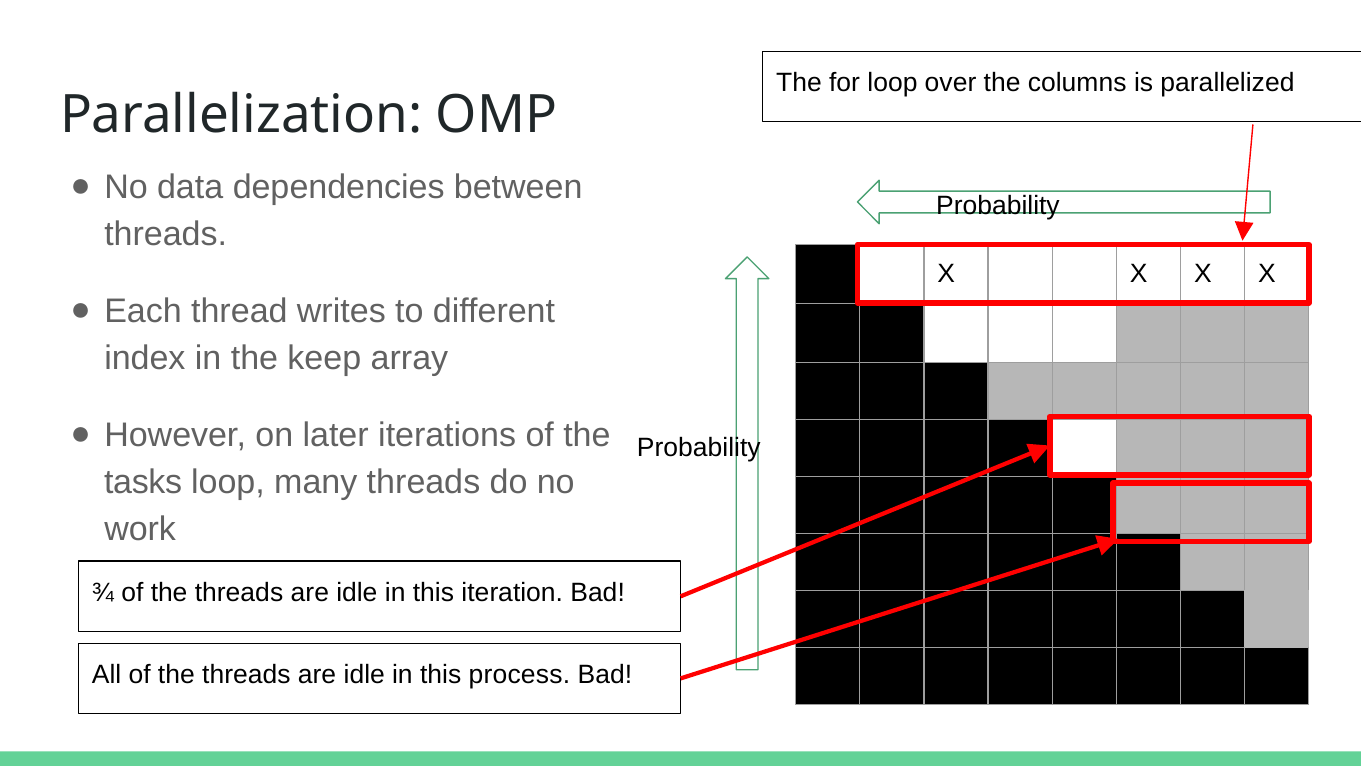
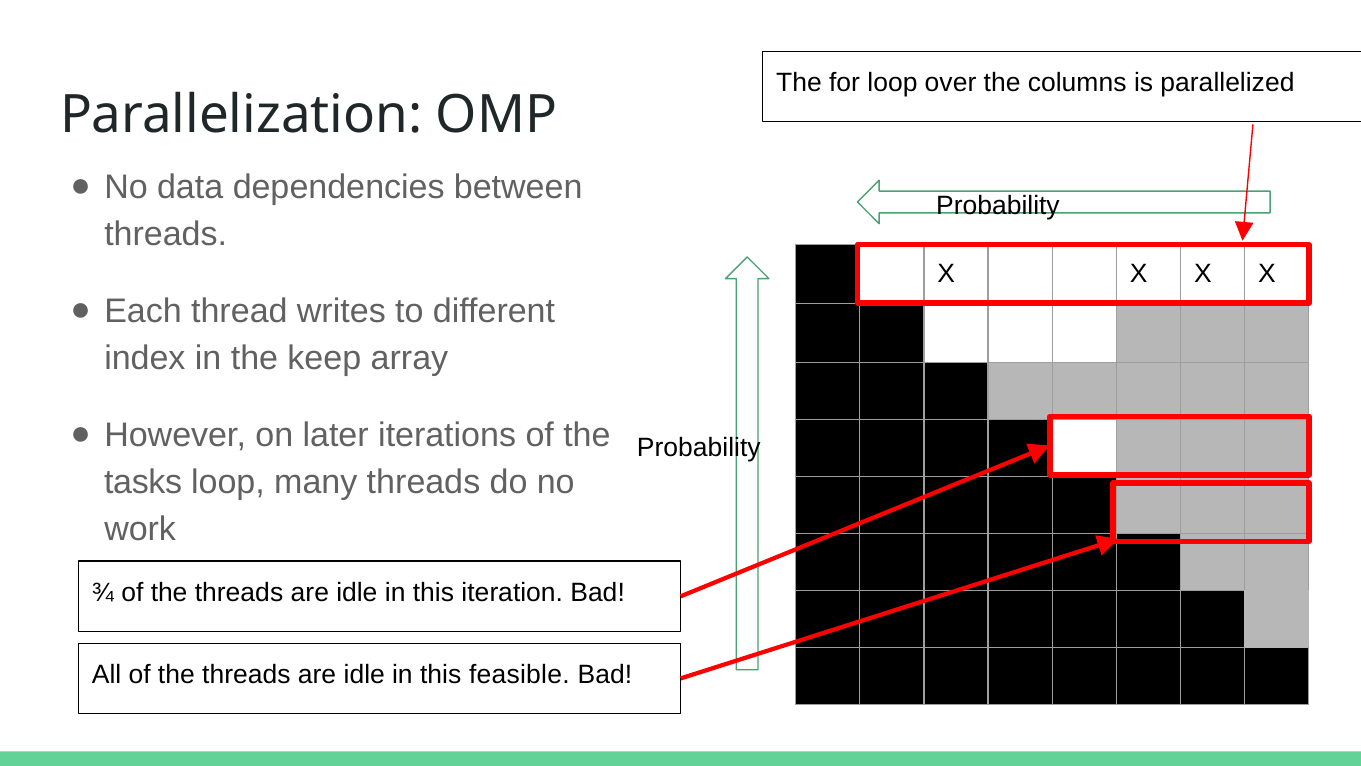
process: process -> feasible
